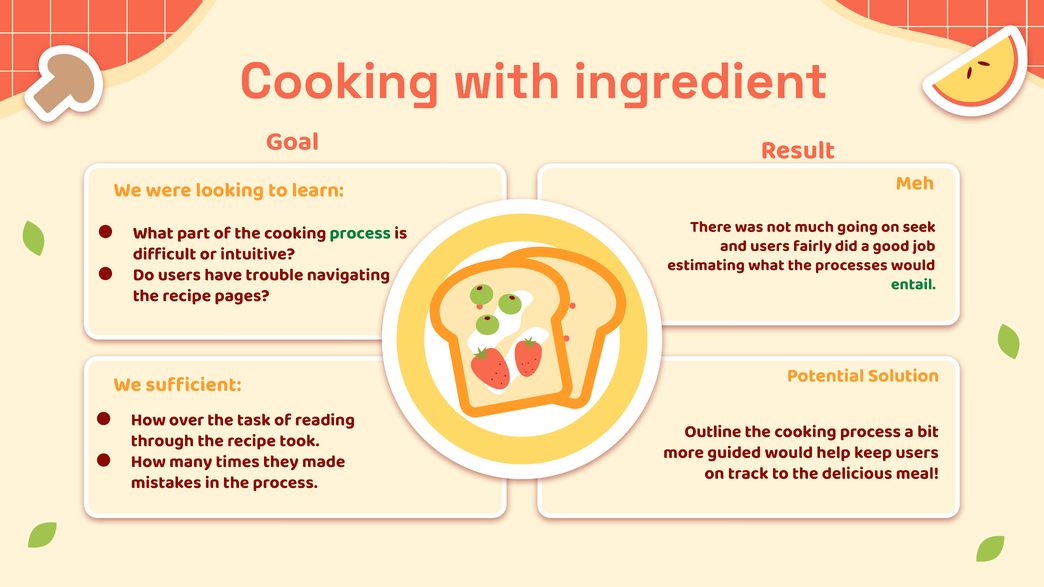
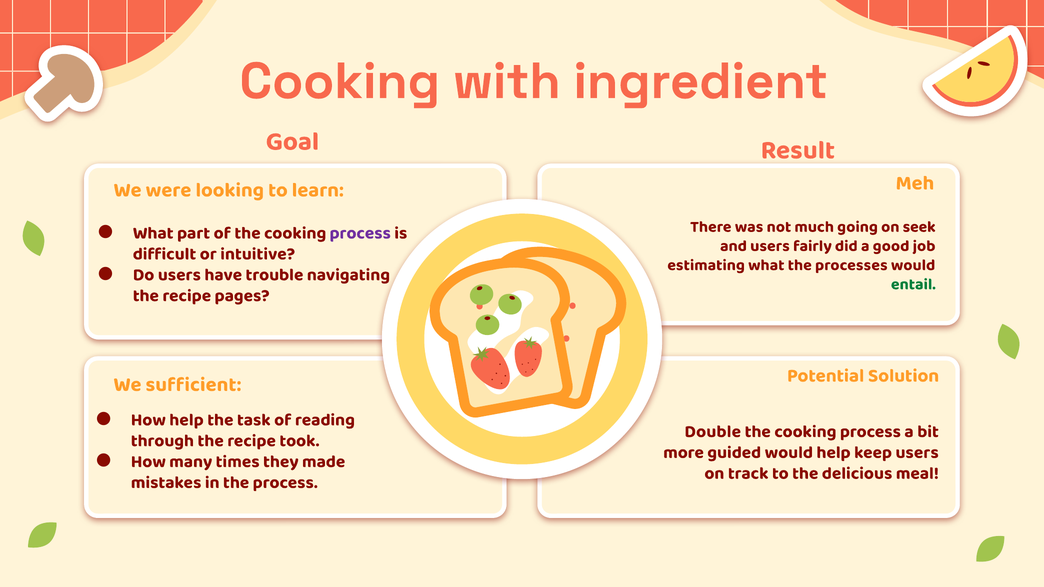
process at (360, 233) colour: green -> purple
How over: over -> help
Outline: Outline -> Double
